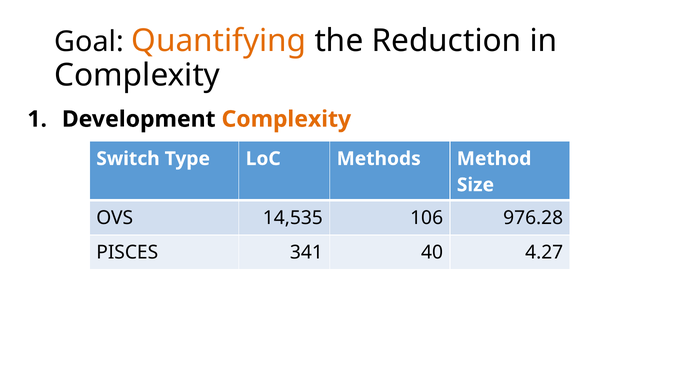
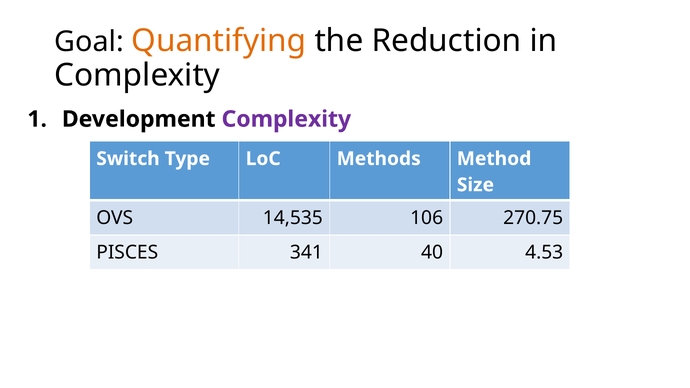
Complexity at (286, 119) colour: orange -> purple
976.28: 976.28 -> 270.75
4.27: 4.27 -> 4.53
